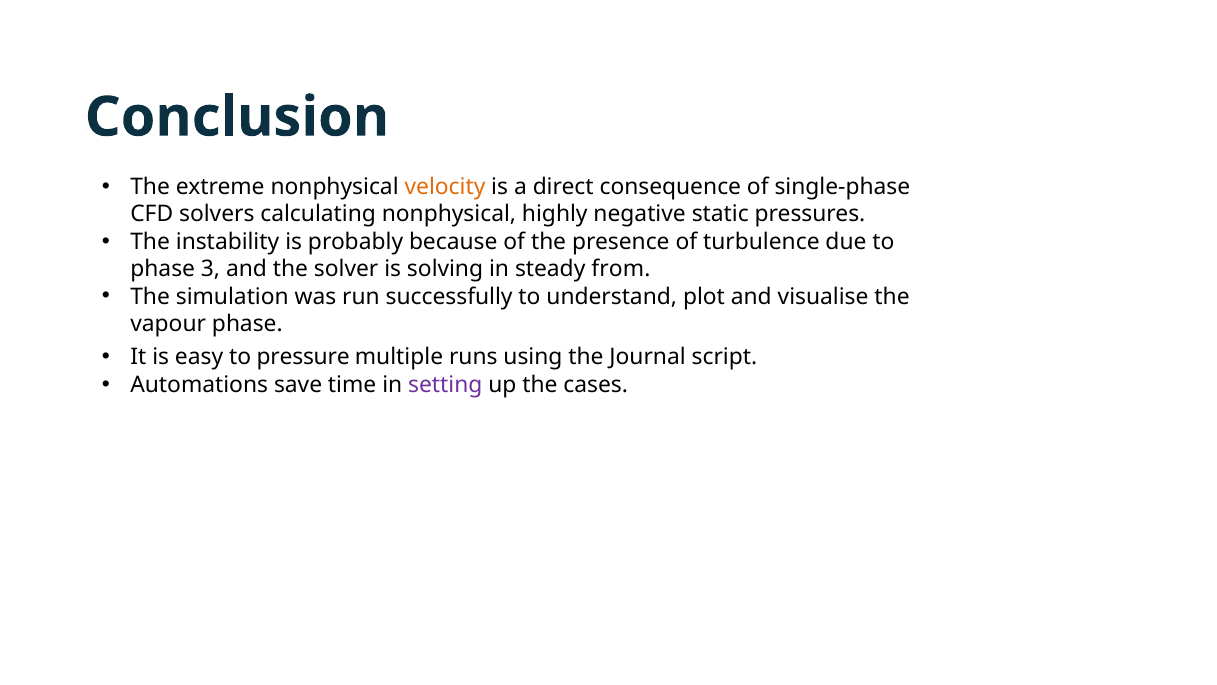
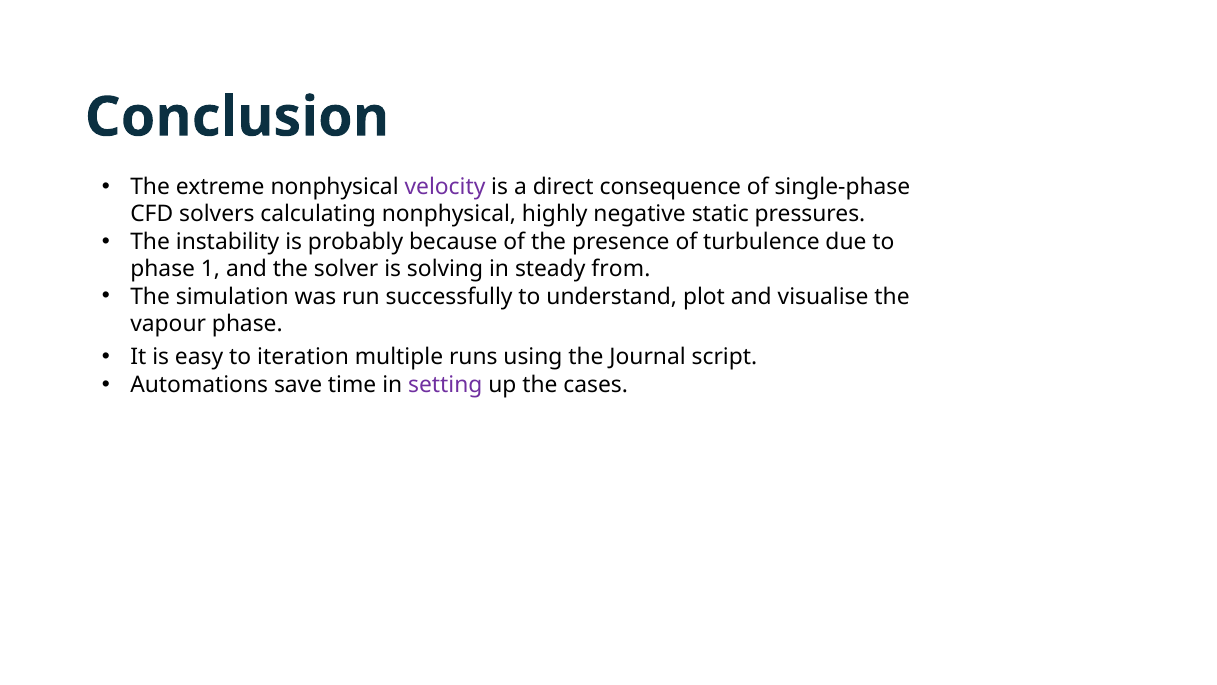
velocity colour: orange -> purple
3: 3 -> 1
pressure: pressure -> iteration
